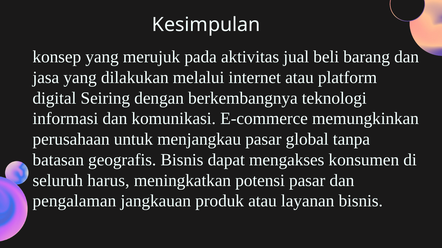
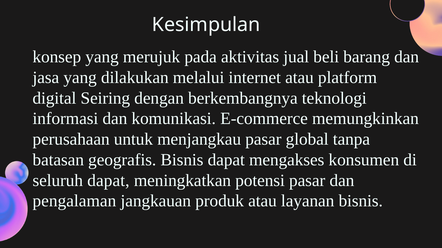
seluruh harus: harus -> dapat
